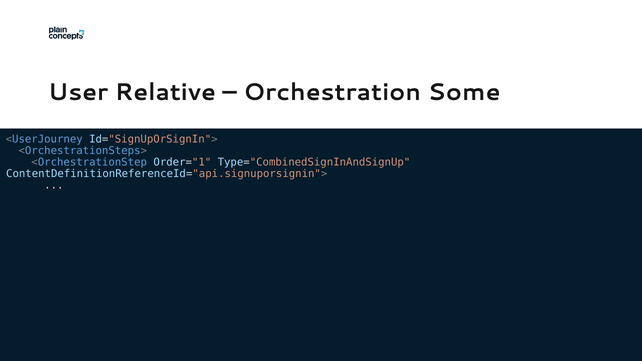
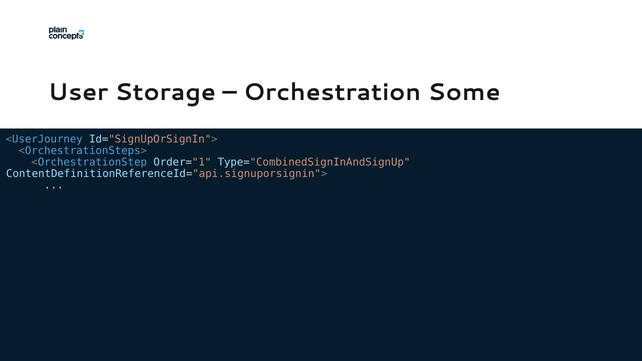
Relative: Relative -> Storage
